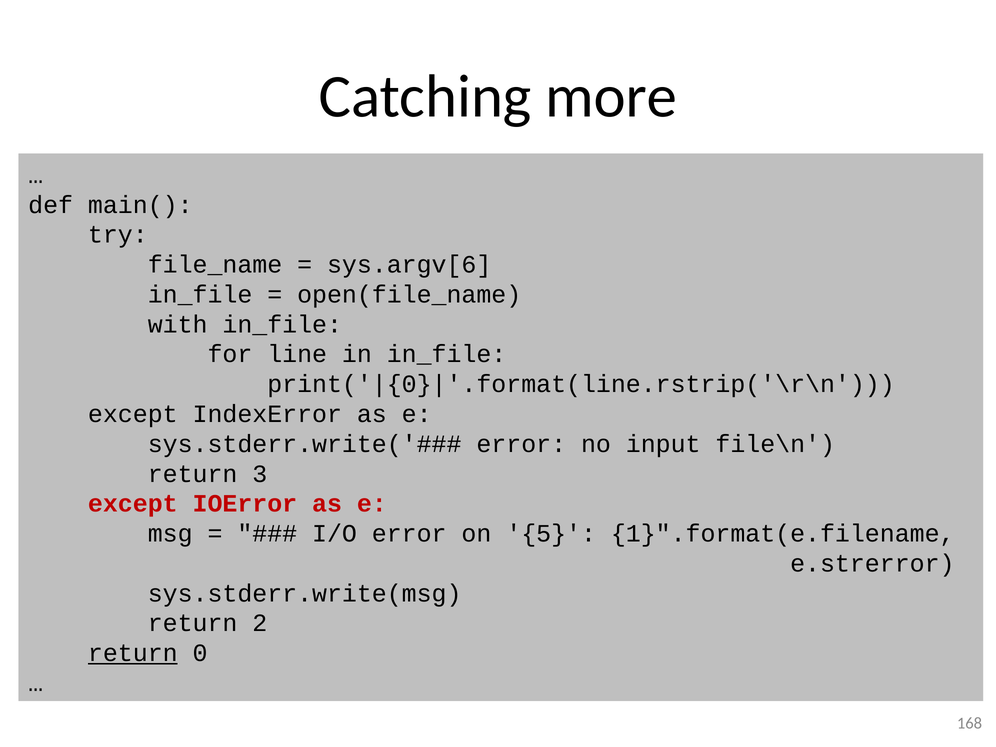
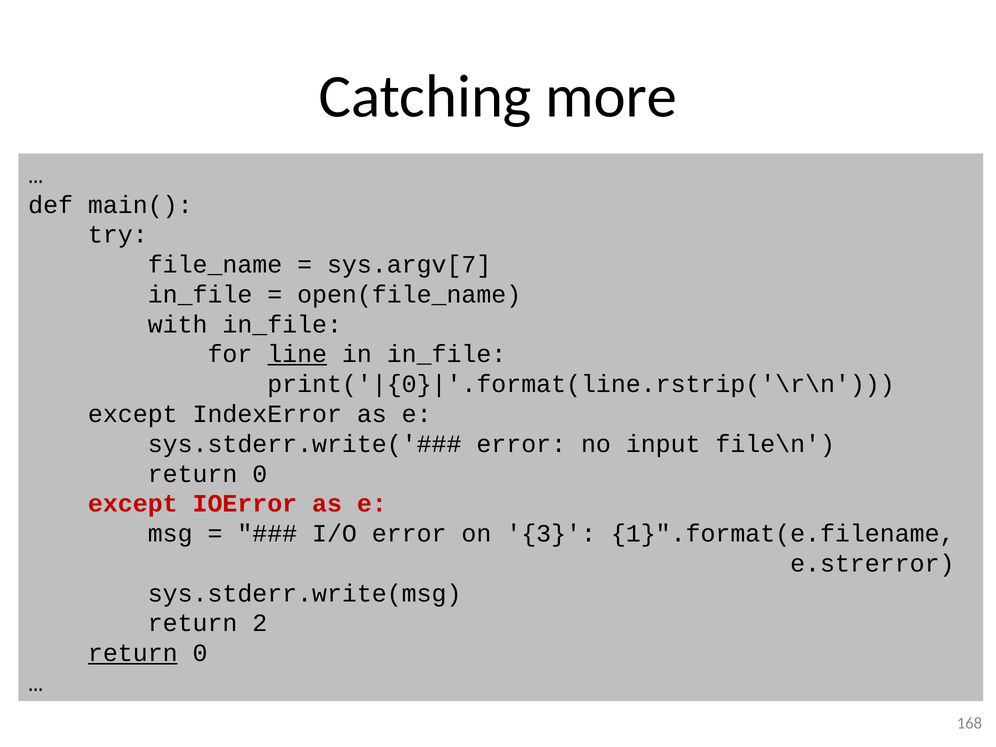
sys.argv[6: sys.argv[6 -> sys.argv[7
line underline: none -> present
3 at (260, 474): 3 -> 0
5: 5 -> 3
